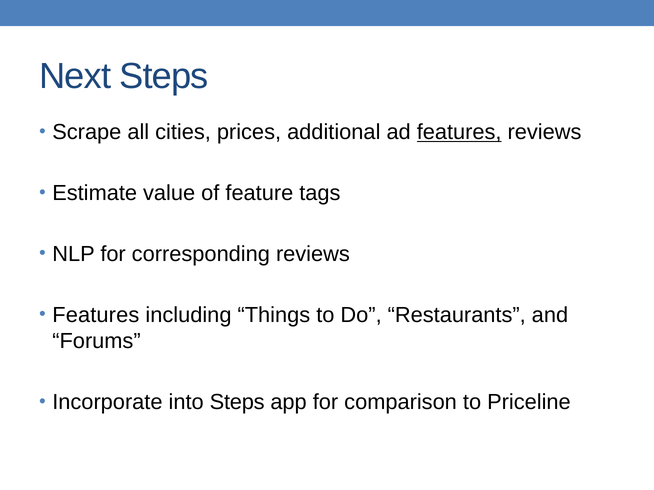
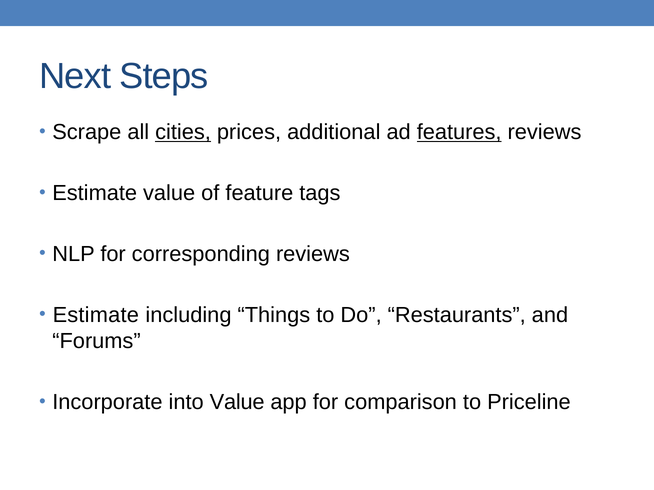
cities underline: none -> present
Features at (96, 315): Features -> Estimate
into Steps: Steps -> Value
